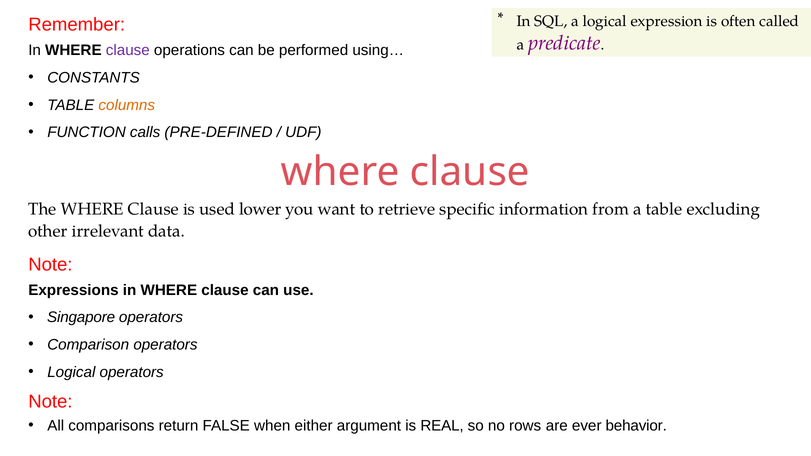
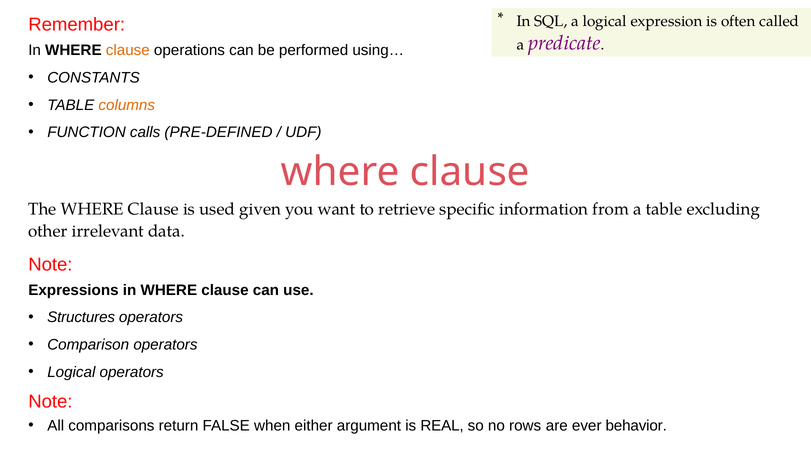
clause at (128, 50) colour: purple -> orange
lower: lower -> given
Singapore: Singapore -> Structures
